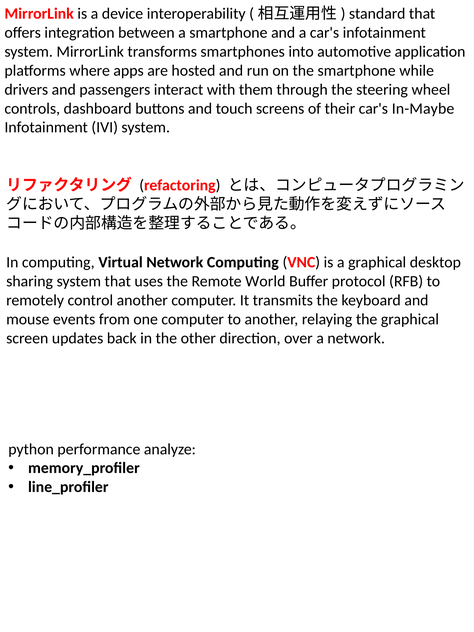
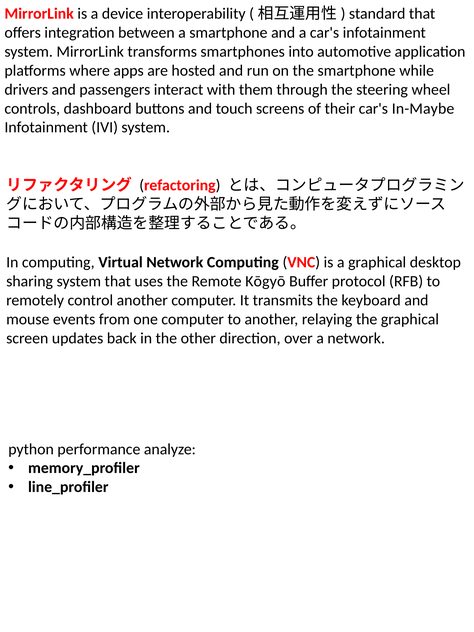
World: World -> Kōgyō
